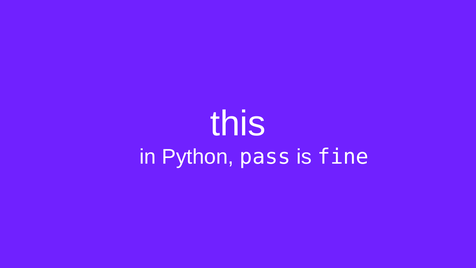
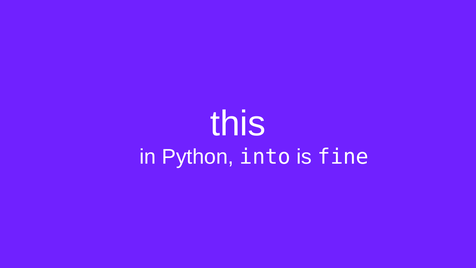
pass: pass -> into
